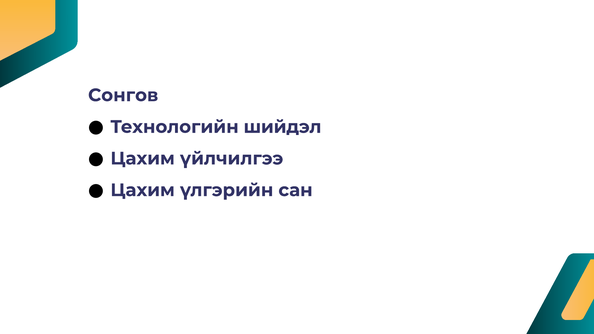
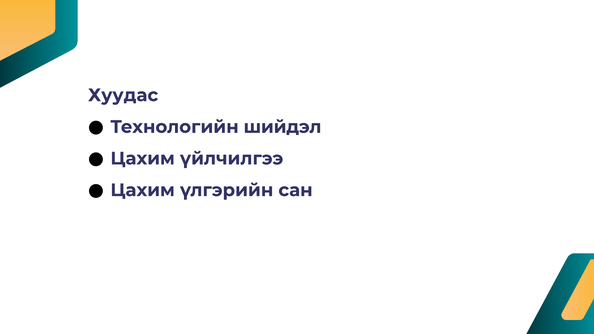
Сонгов: Сонгов -> Хуудас
